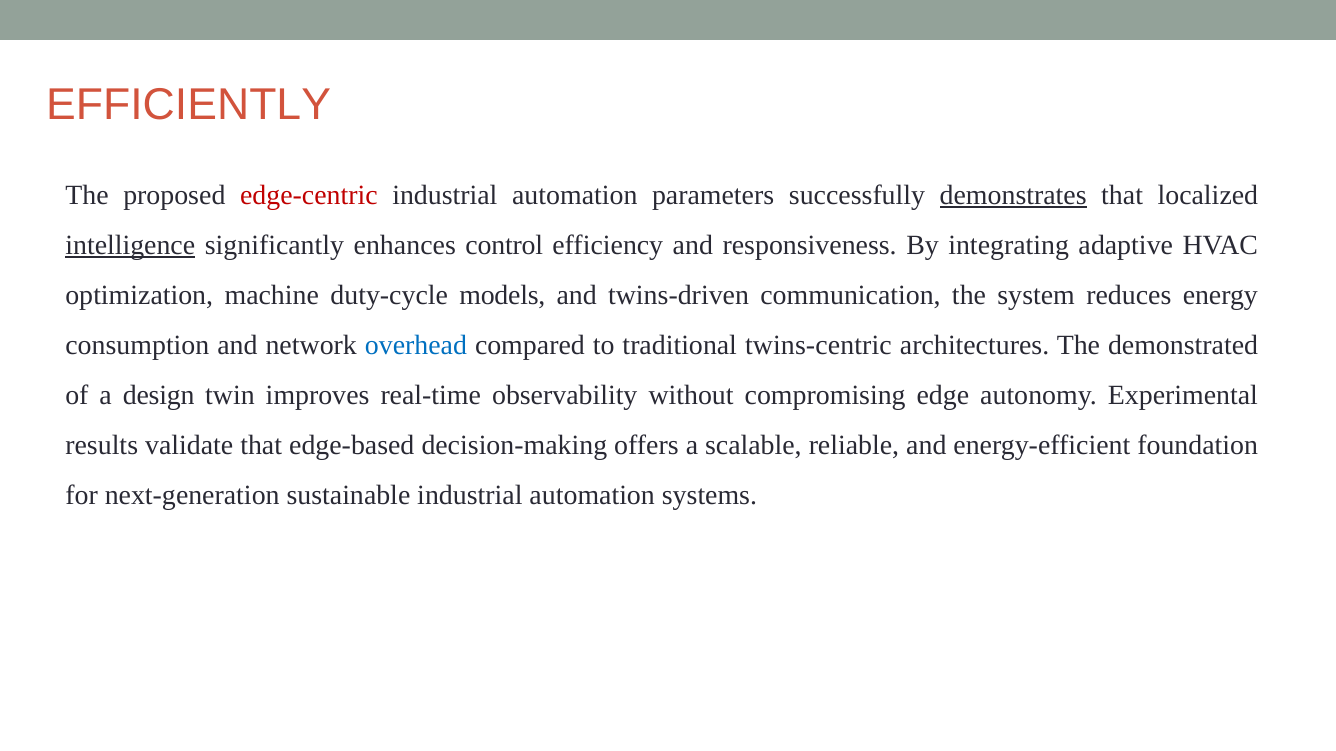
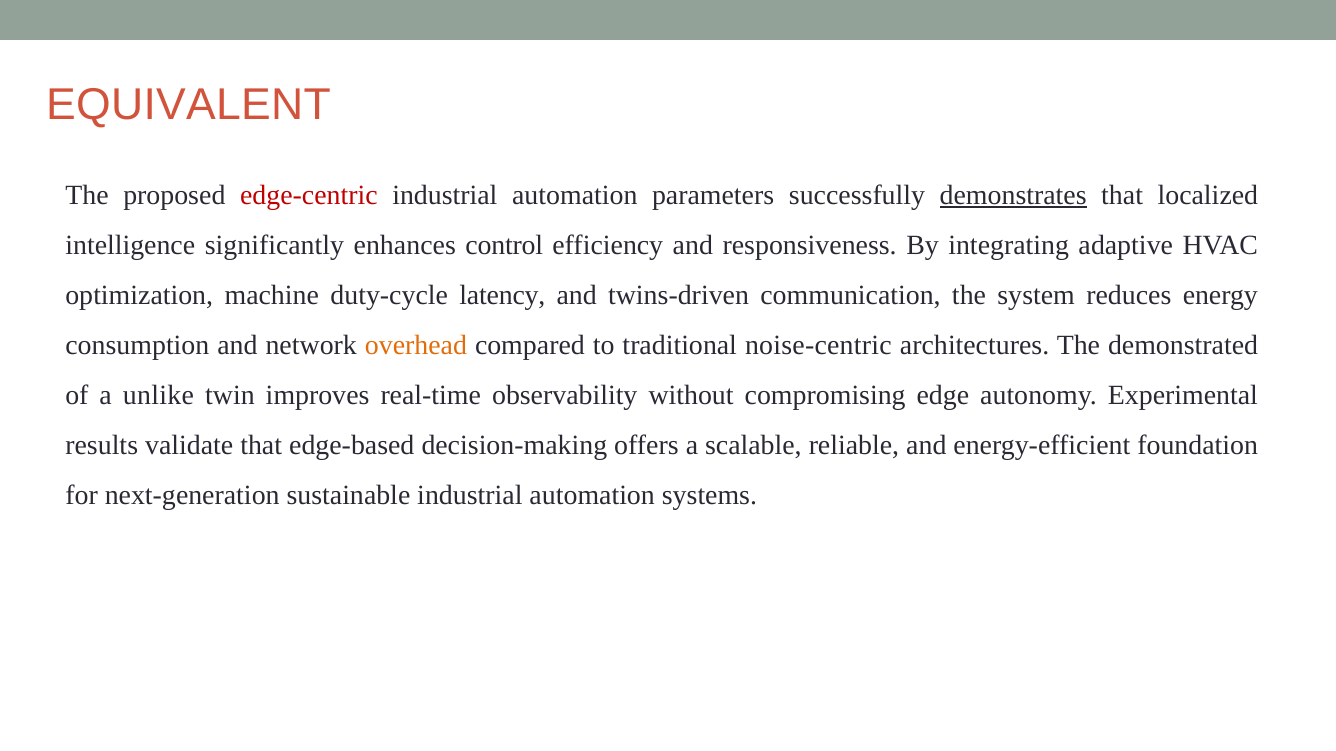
EFFICIENTLY: EFFICIENTLY -> EQUIVALENT
intelligence underline: present -> none
models: models -> latency
overhead colour: blue -> orange
twins-centric: twins-centric -> noise-centric
design: design -> unlike
